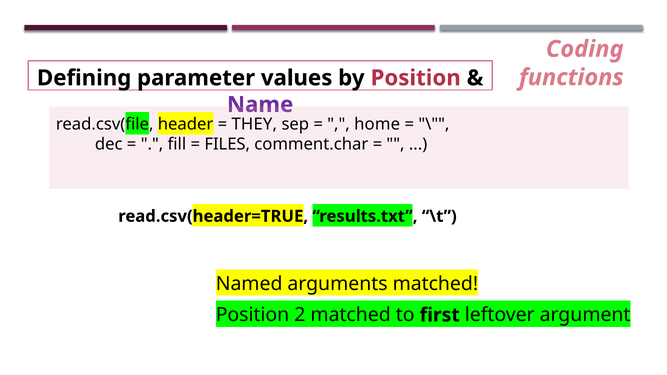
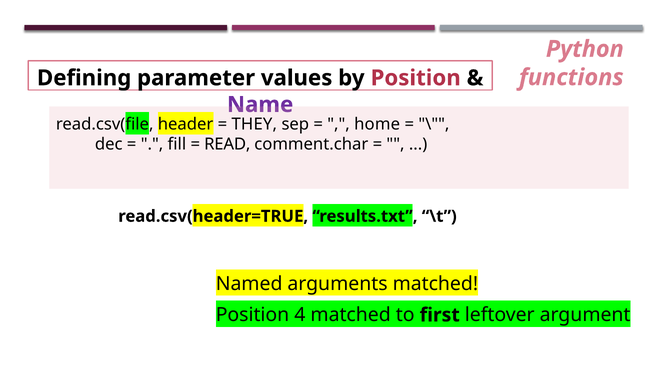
Coding: Coding -> Python
FILES: FILES -> READ
2: 2 -> 4
